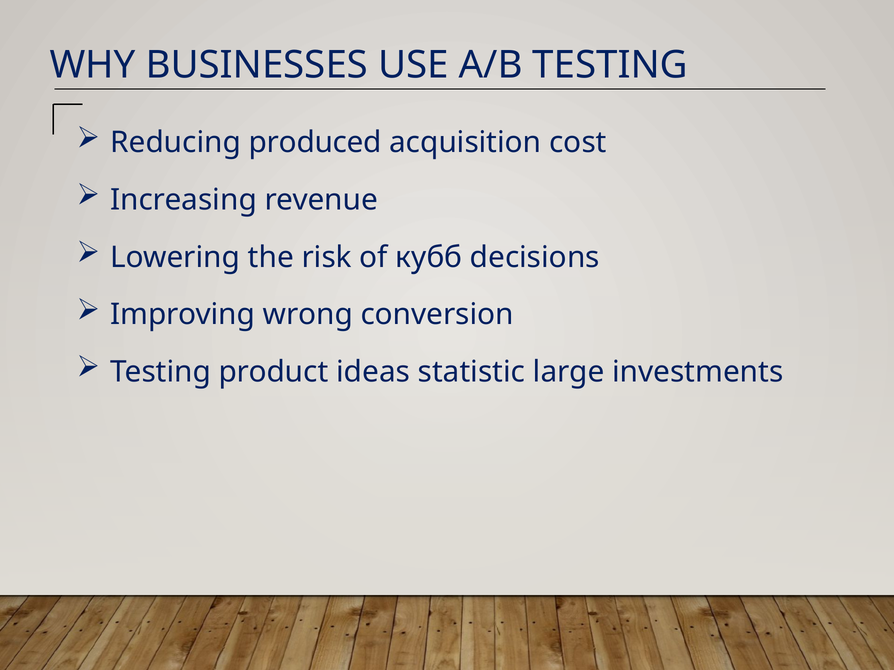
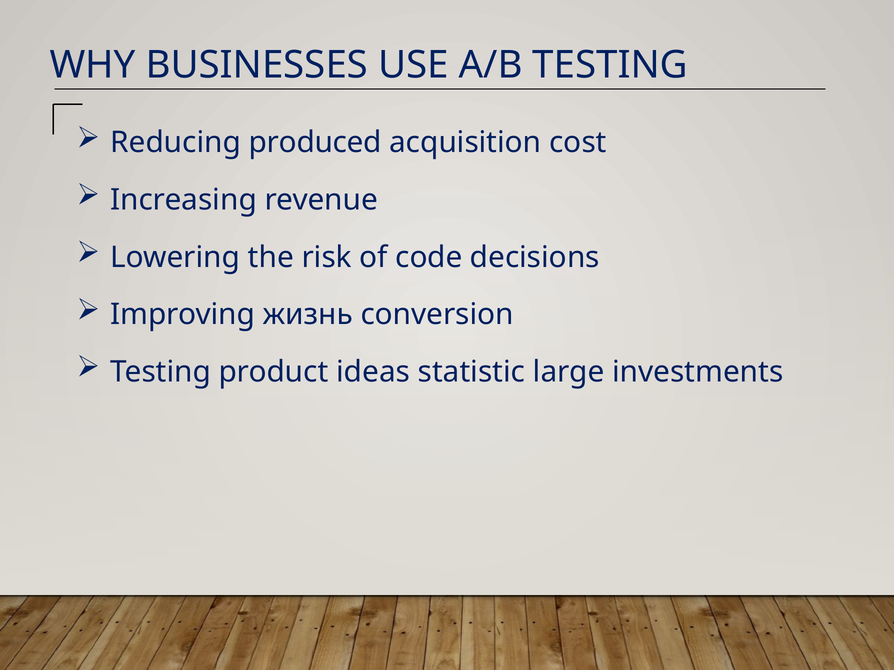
кубб: кубб -> code
wrong: wrong -> жизнь
